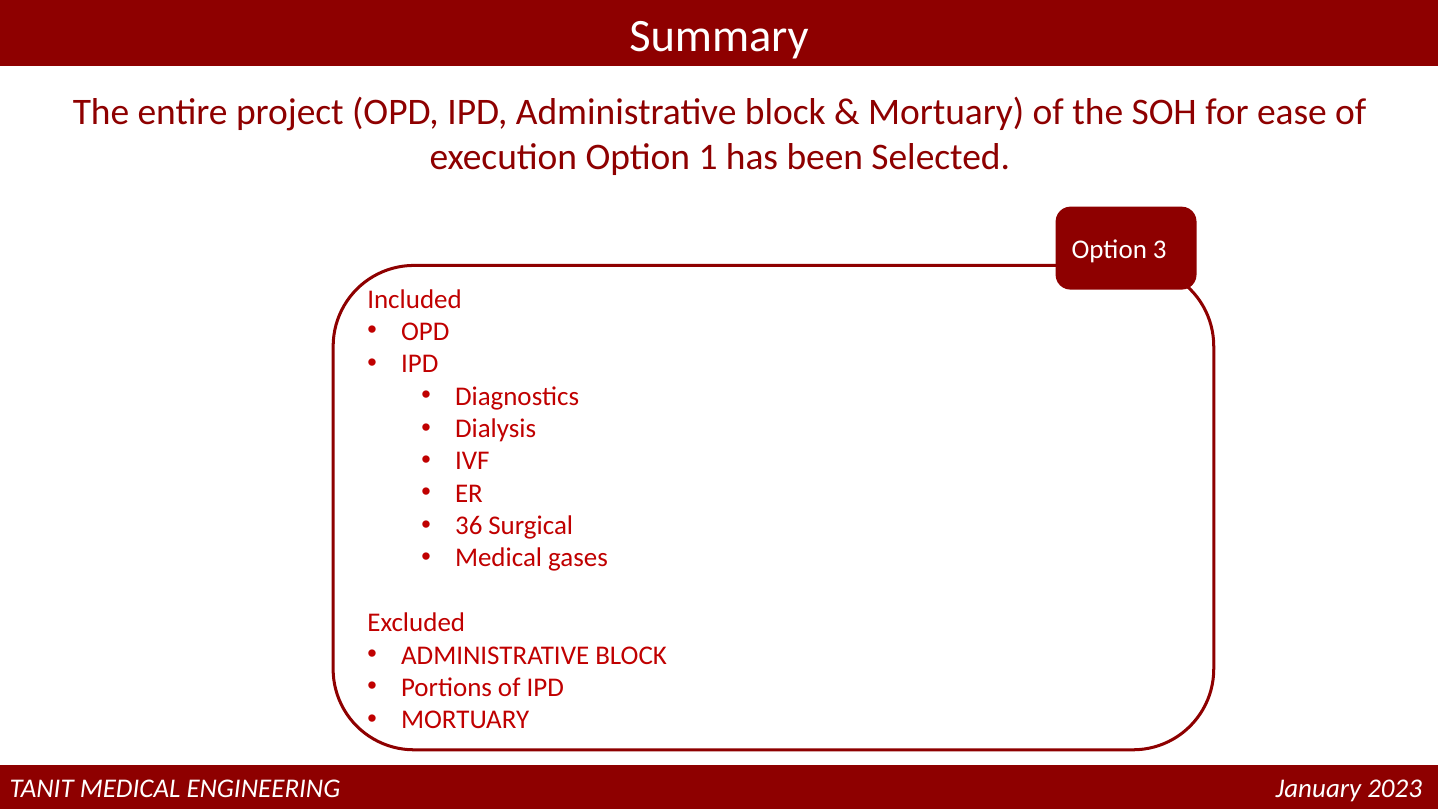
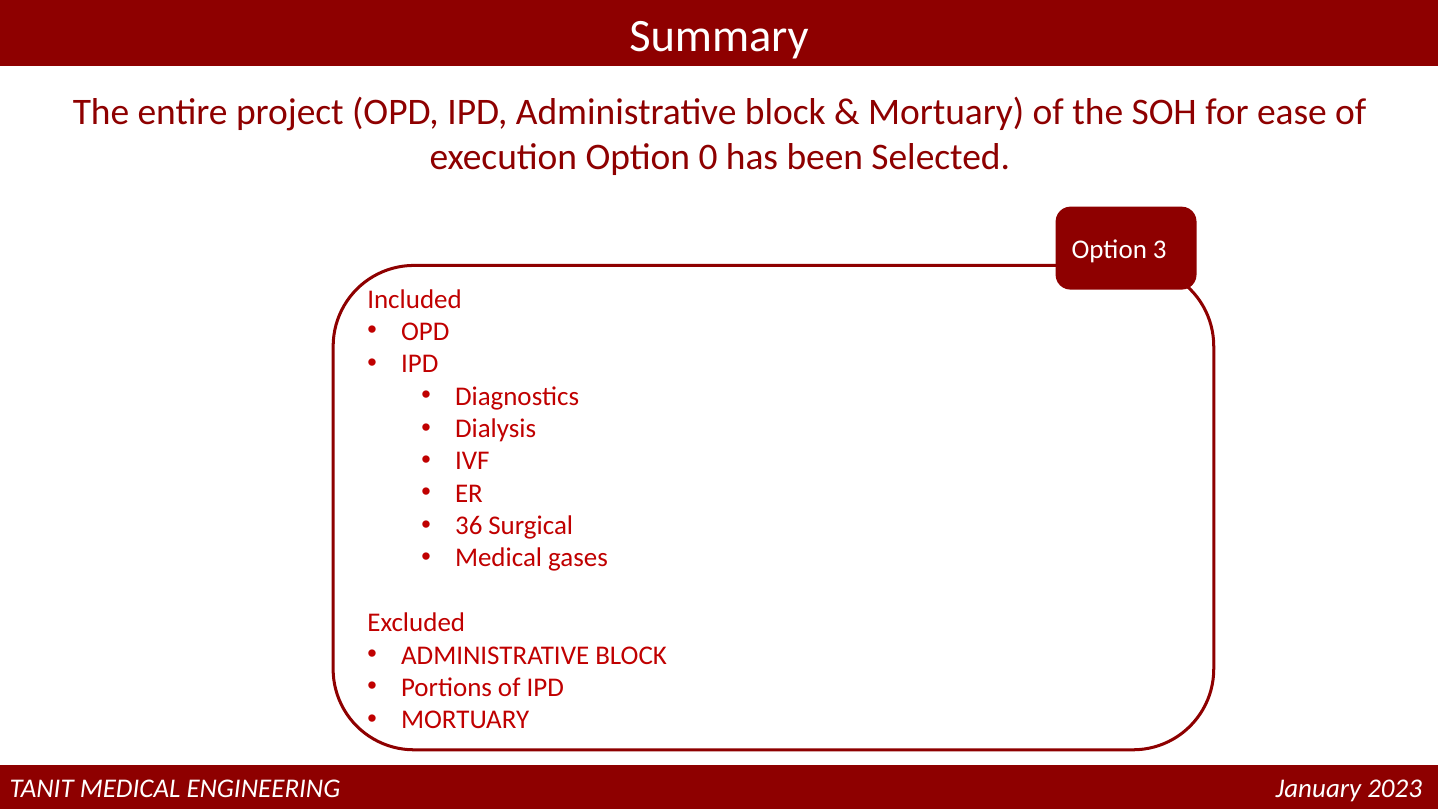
1: 1 -> 0
